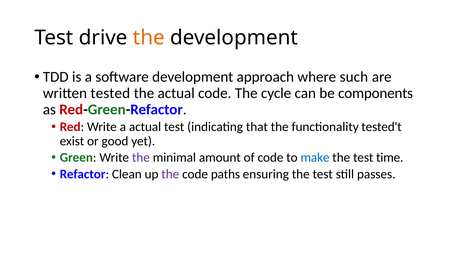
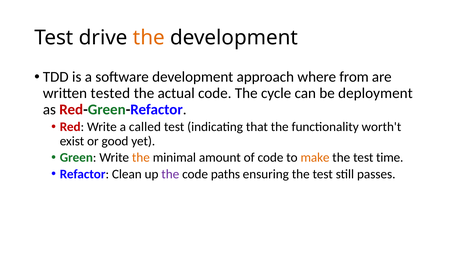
such: such -> from
components: components -> deployment
a actual: actual -> called
tested't: tested't -> worth't
the at (141, 158) colour: purple -> orange
make colour: blue -> orange
